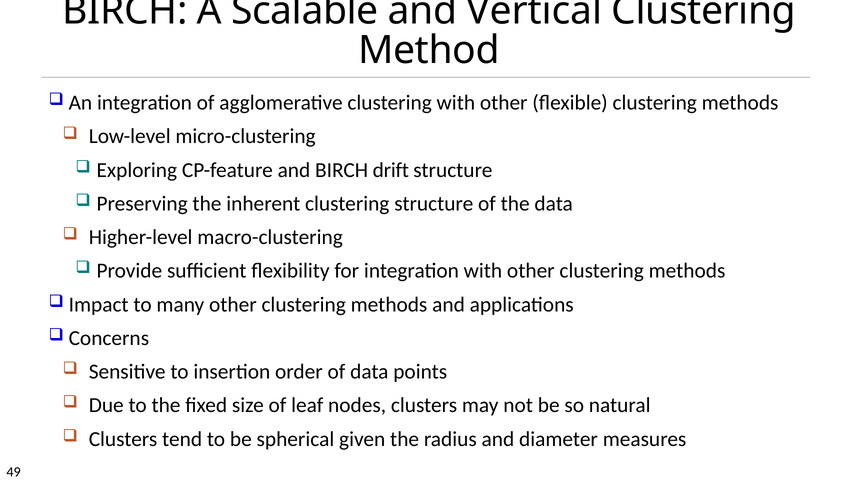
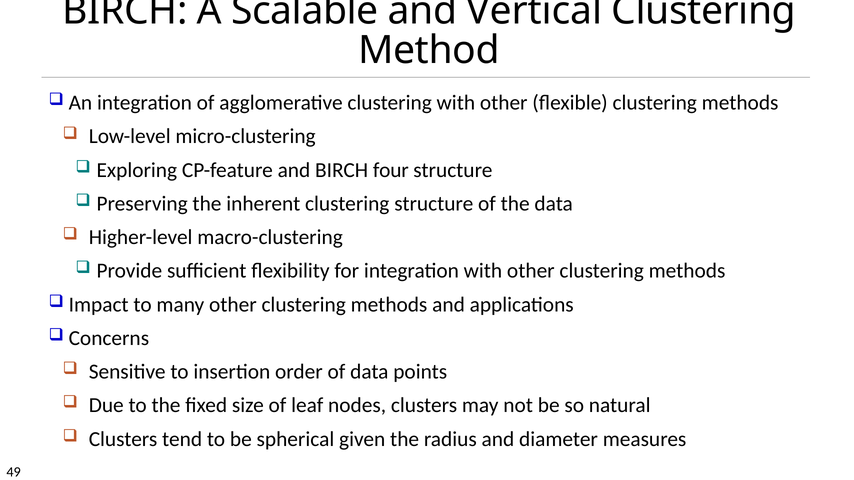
drift: drift -> four
